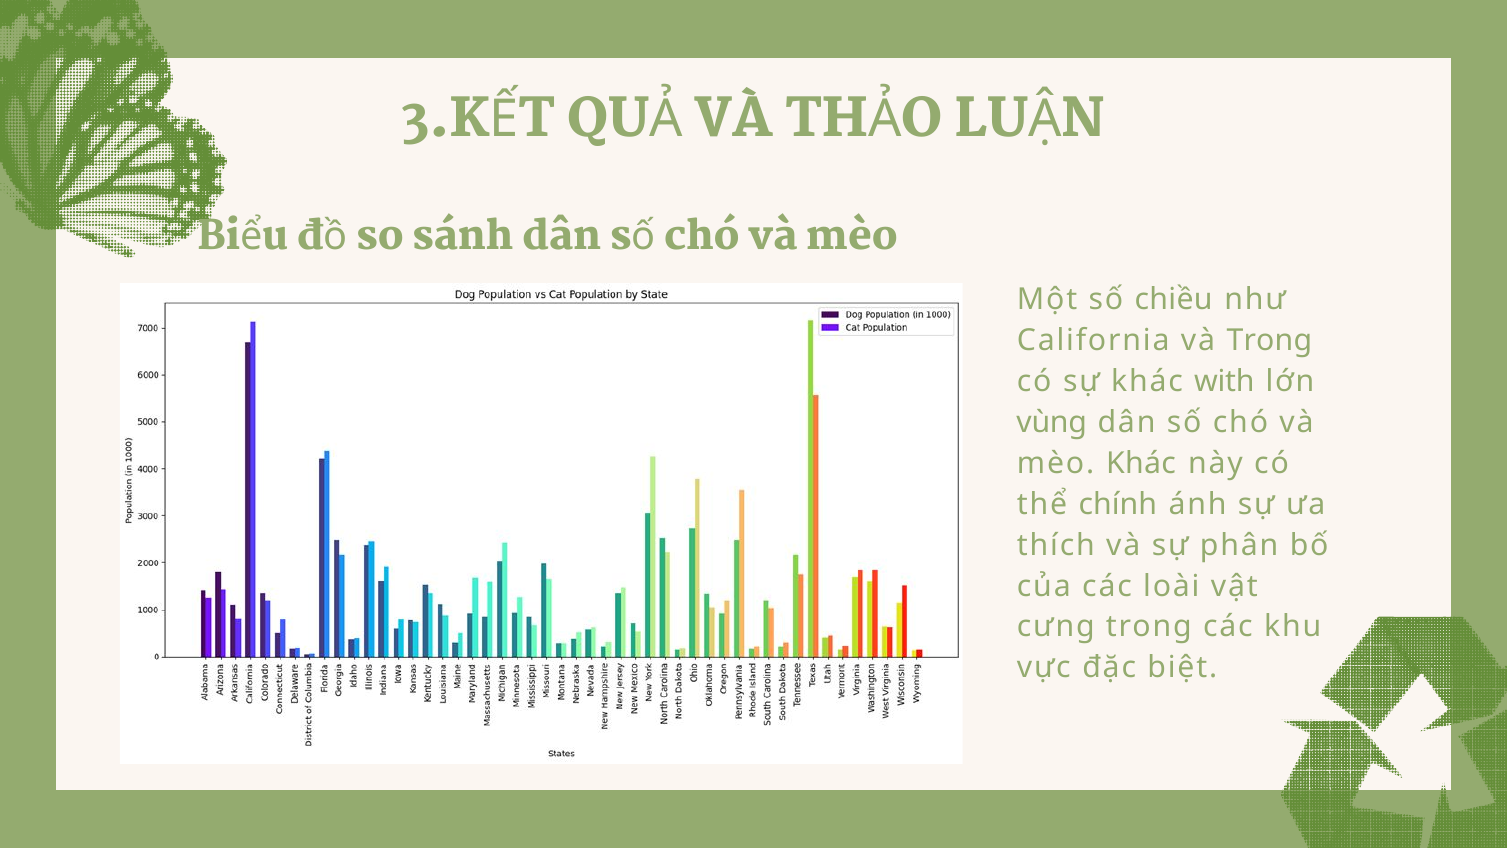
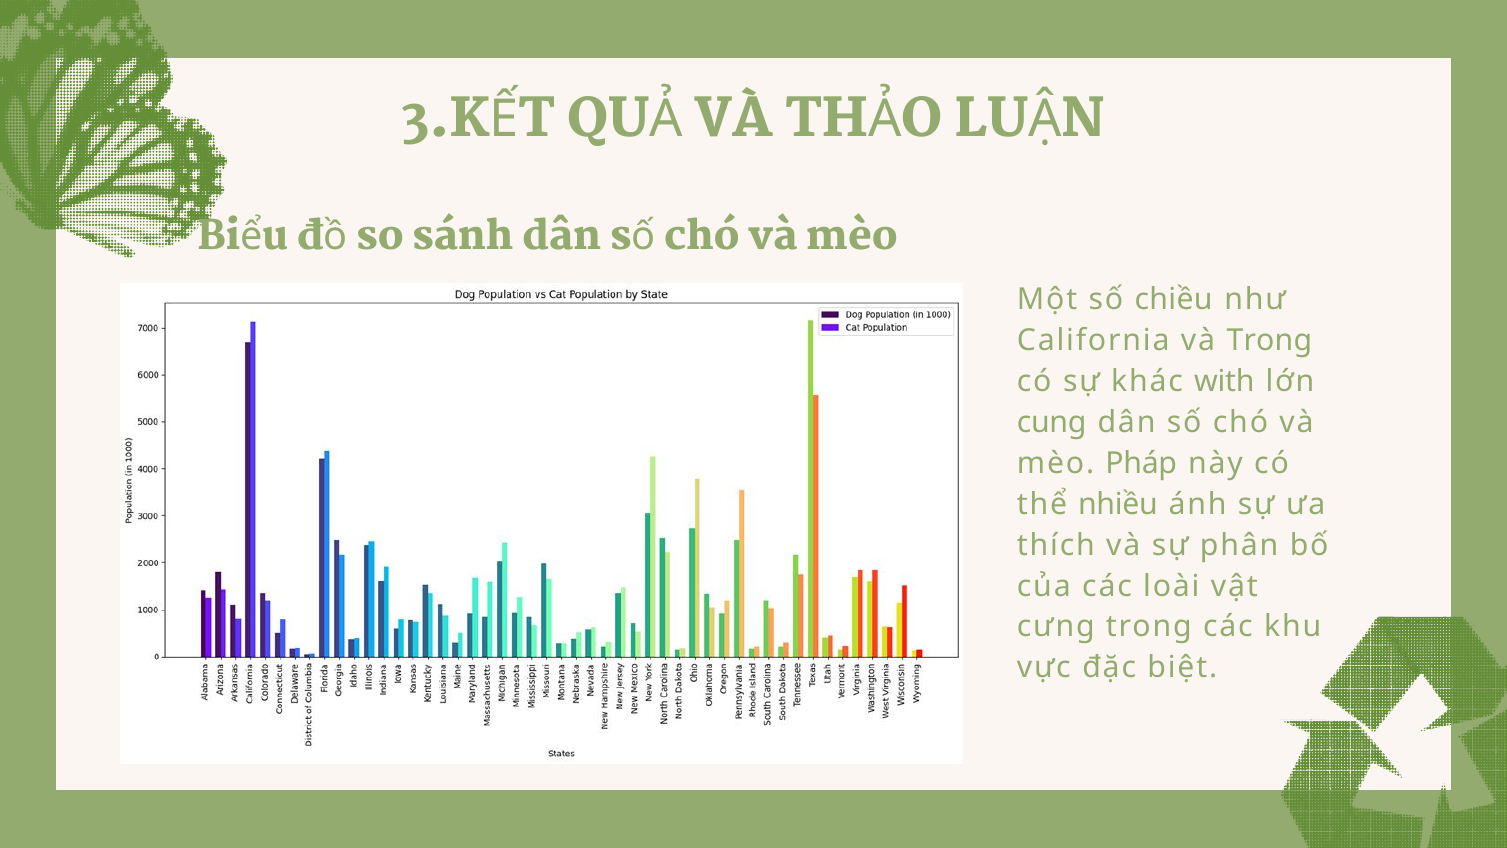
vùng: vùng -> cung
mèo Khác: Khác -> Pháp
chính: chính -> nhiều
